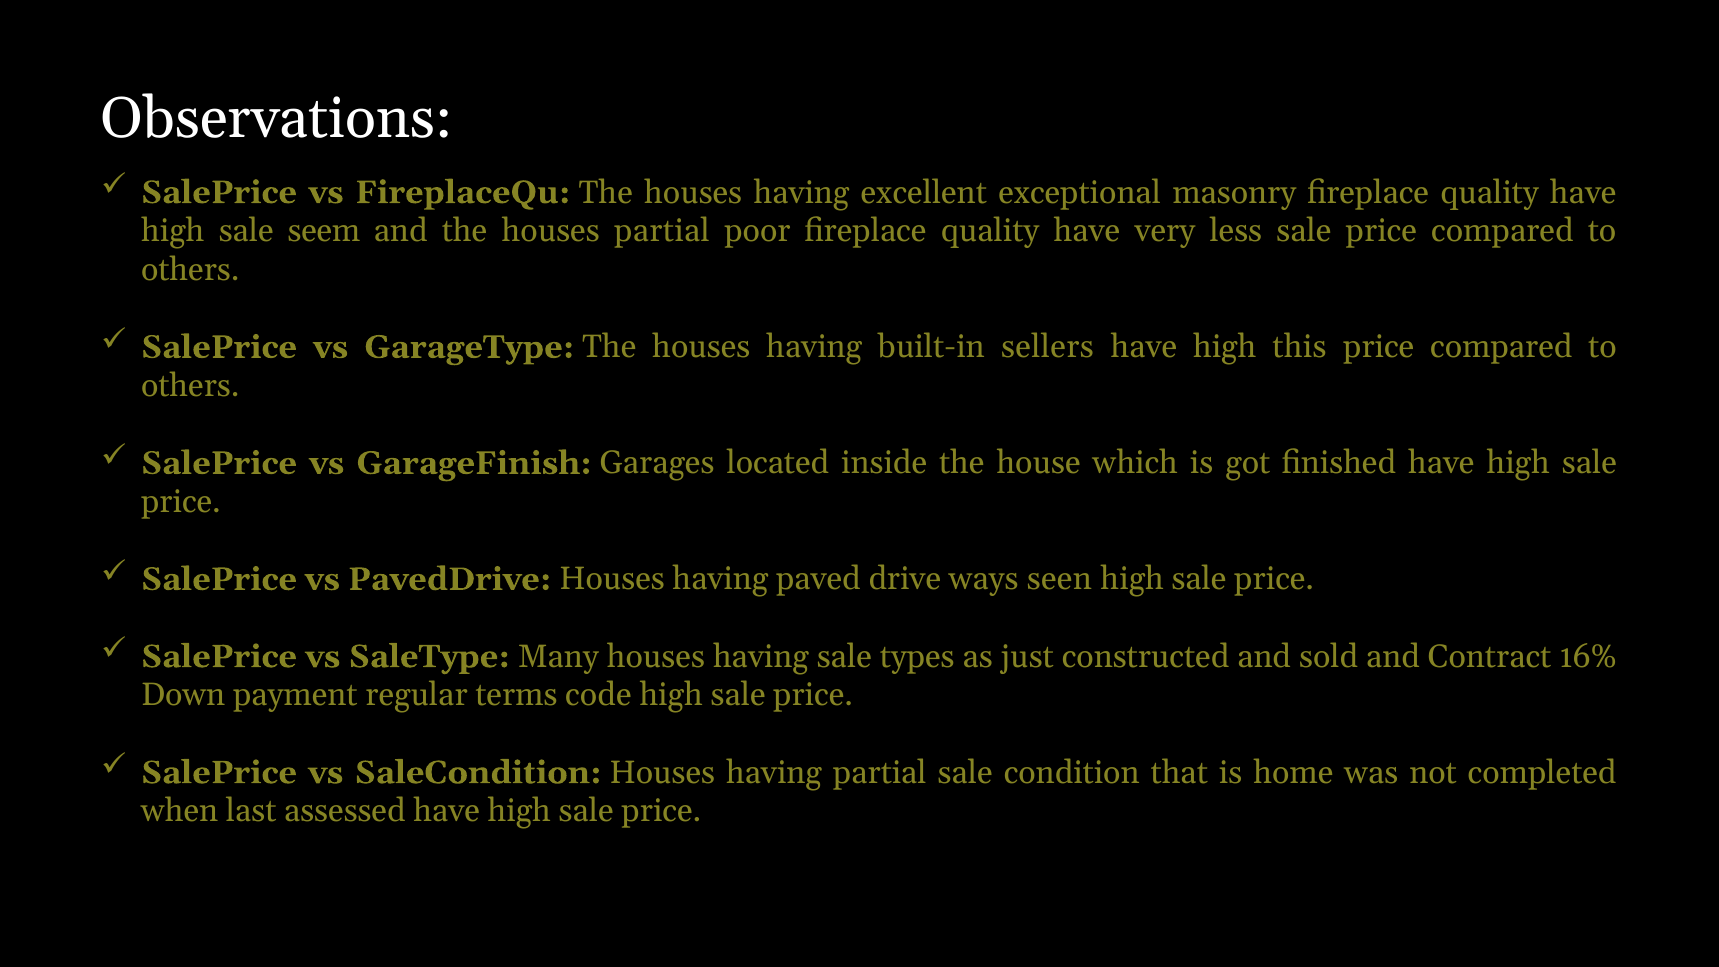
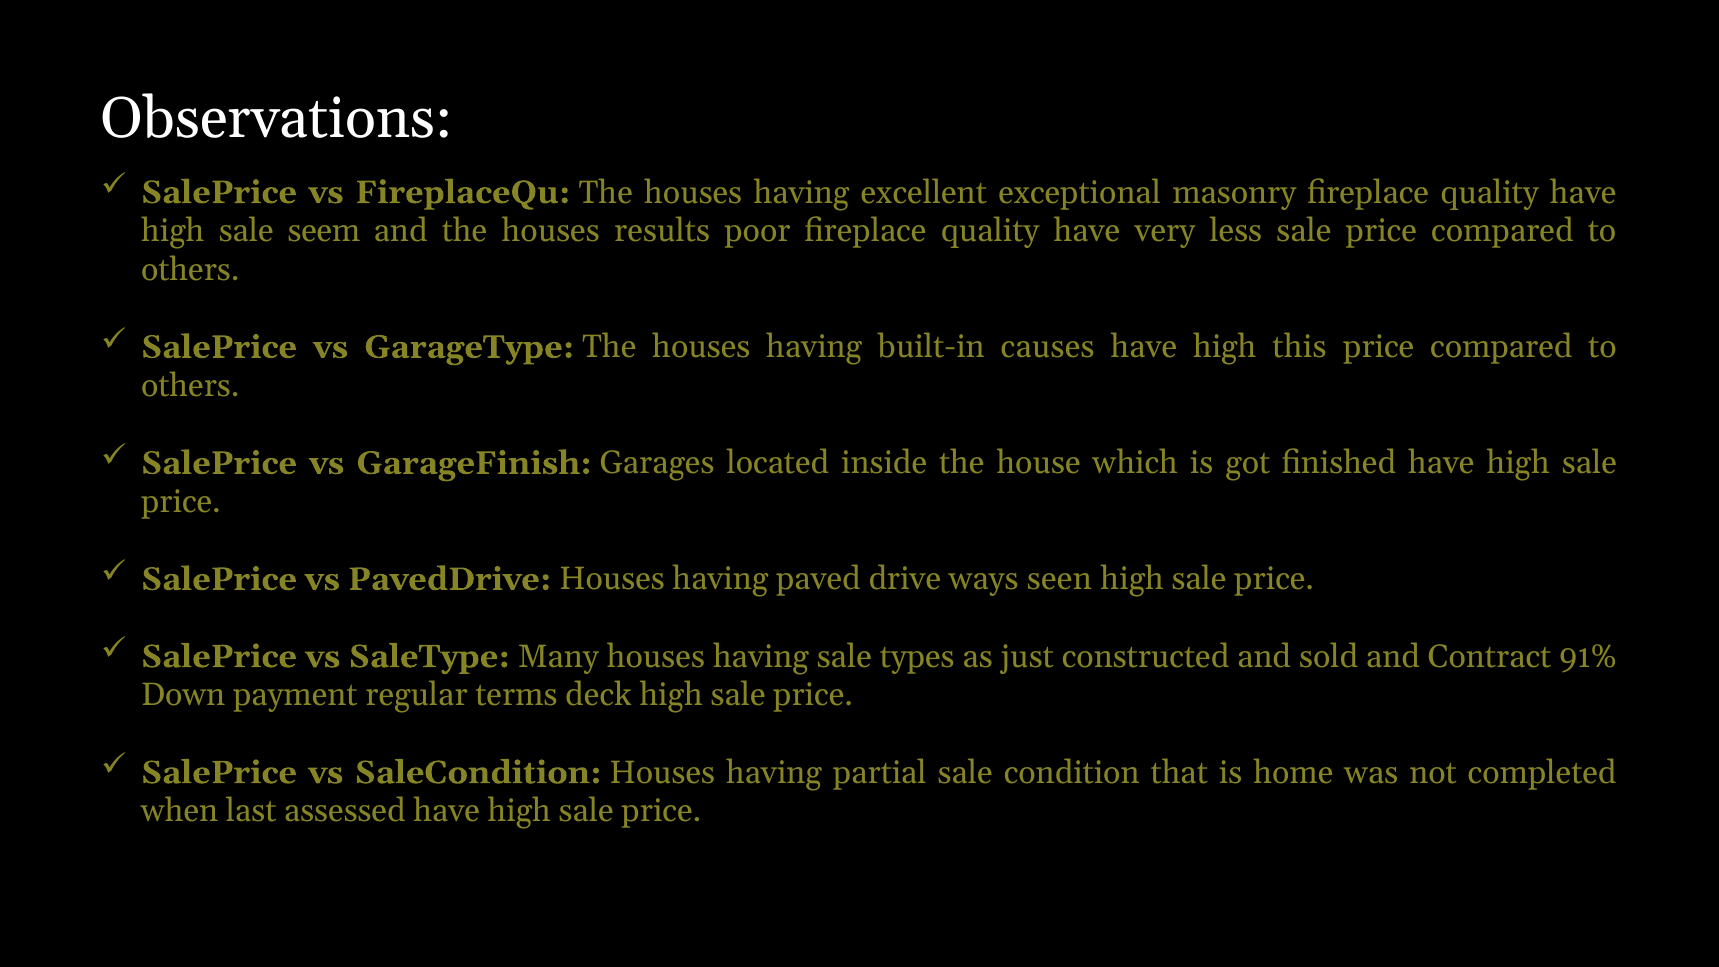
houses partial: partial -> results
sellers: sellers -> causes
16%: 16% -> 91%
code: code -> deck
